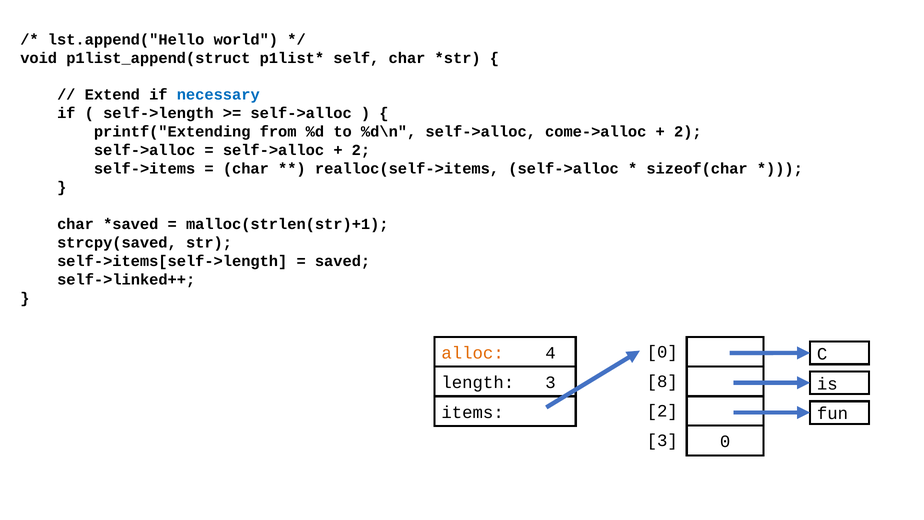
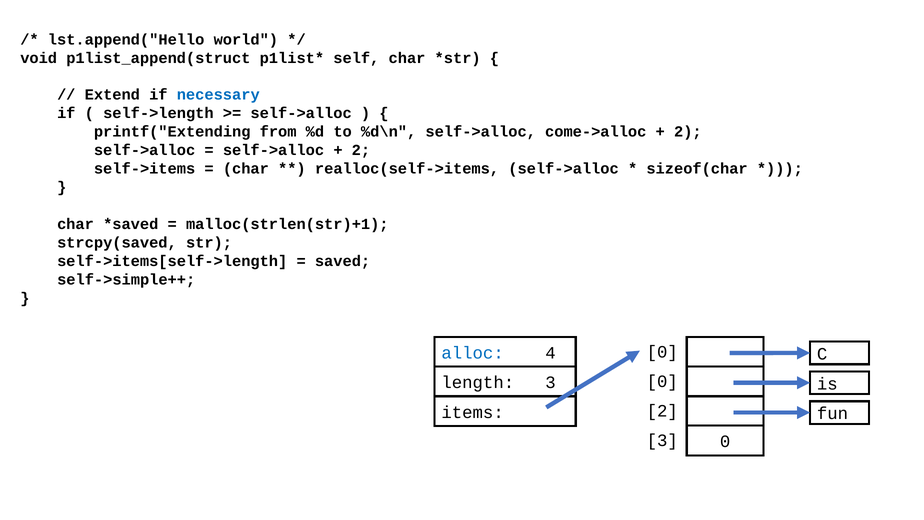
self->linked++: self->linked++ -> self->simple++
alloc colour: orange -> blue
8 at (662, 381): 8 -> 0
